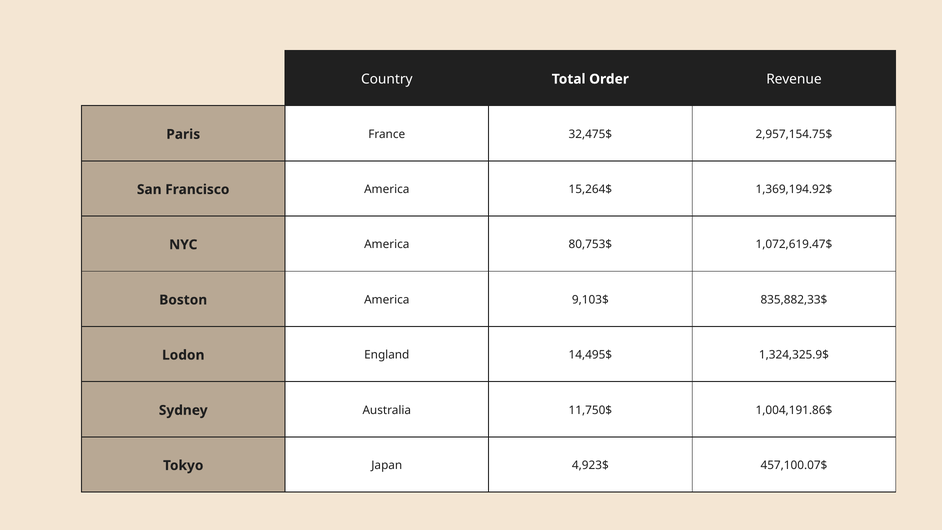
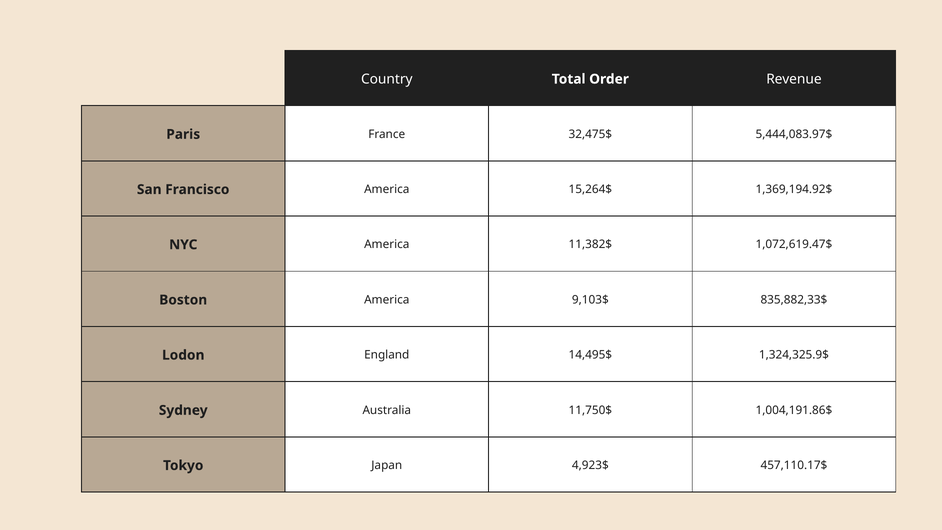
2,957,154.75$: 2,957,154.75$ -> 5,444,083.97$
80,753$: 80,753$ -> 11,382$
457,100.07$: 457,100.07$ -> 457,110.17$
